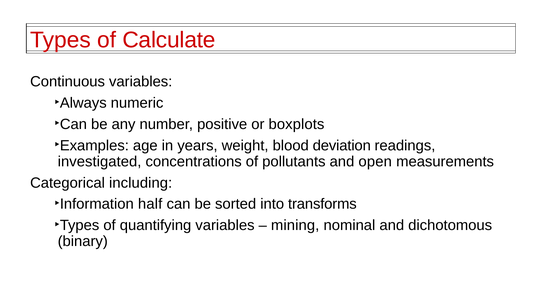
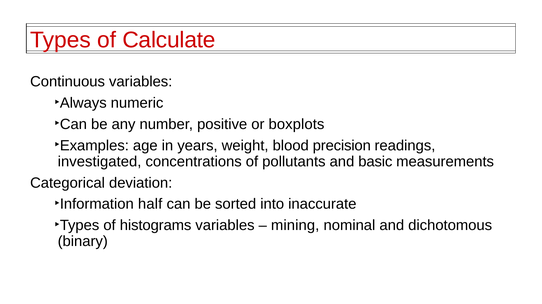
deviation: deviation -> precision
open: open -> basic
including: including -> deviation
transforms: transforms -> inaccurate
quantifying: quantifying -> histograms
